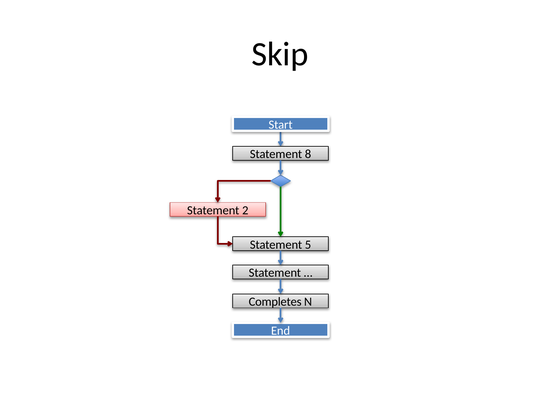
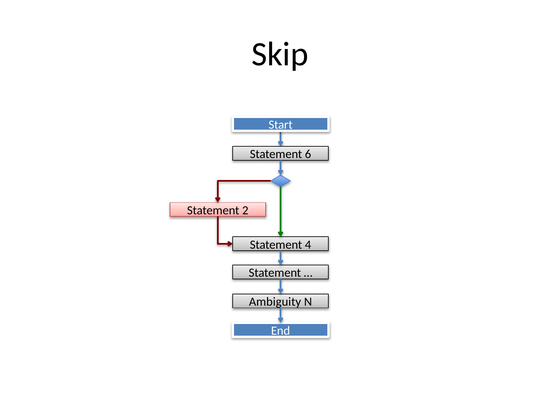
8: 8 -> 6
5: 5 -> 4
Completes: Completes -> Ambiguity
